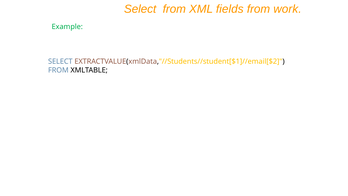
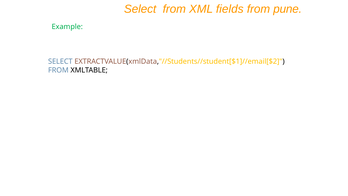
work: work -> pune
